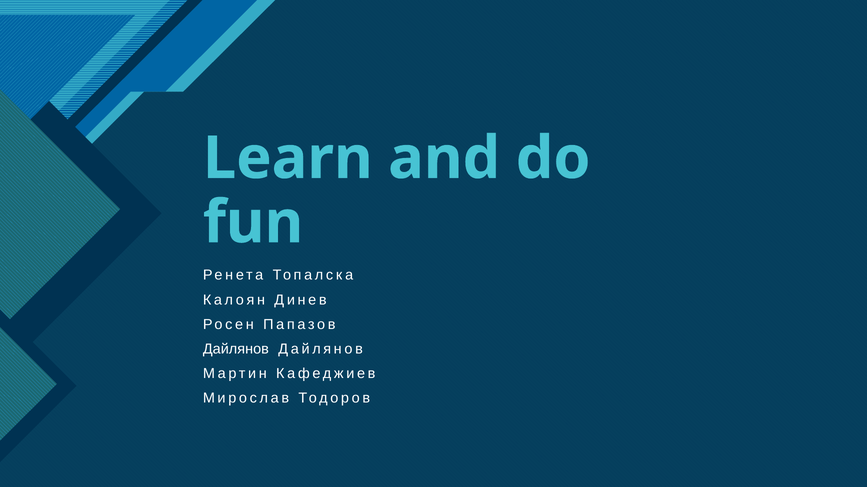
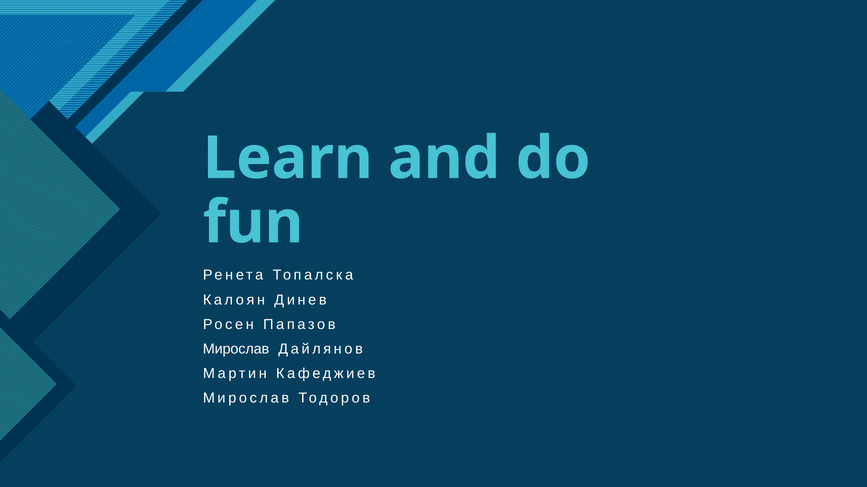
Дайлянов at (236, 349): Дайлянов -> Мирослав
